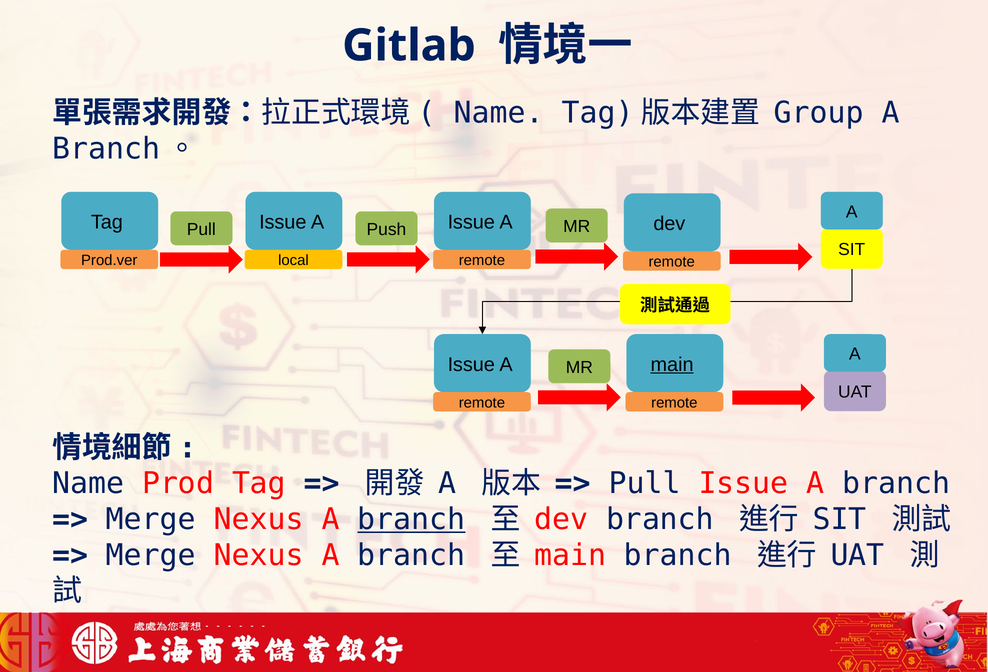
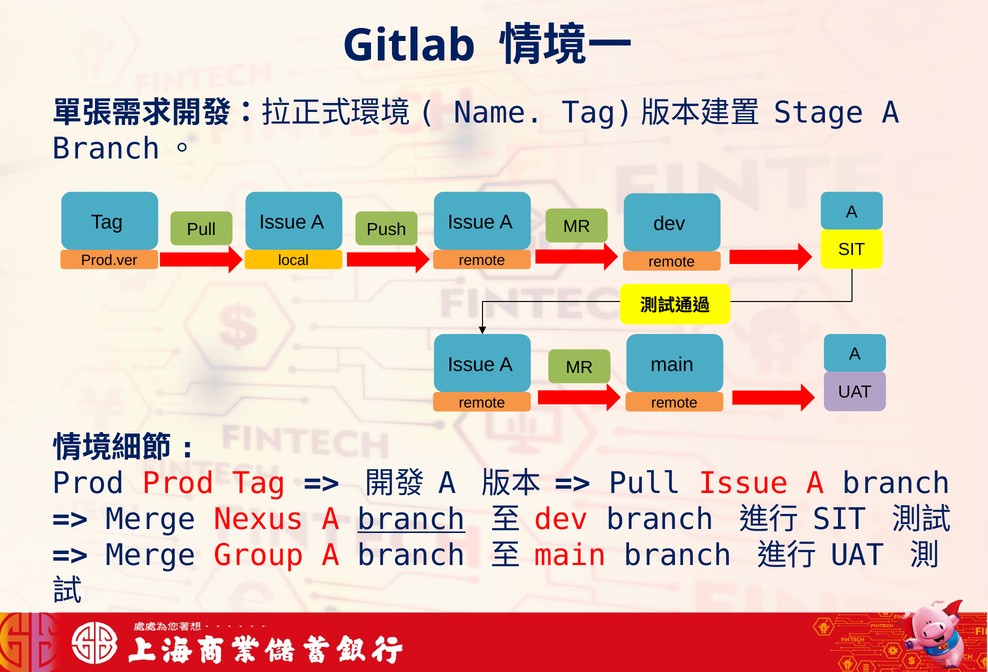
Group: Group -> Stage
main at (672, 365) underline: present -> none
Name at (88, 484): Name -> Prod
Nexus at (259, 555): Nexus -> Group
